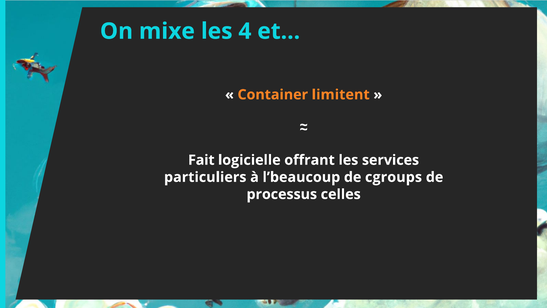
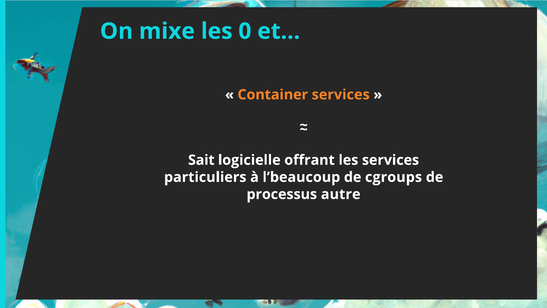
4: 4 -> 0
Container limitent: limitent -> services
Fait: Fait -> Sait
celles: celles -> autre
